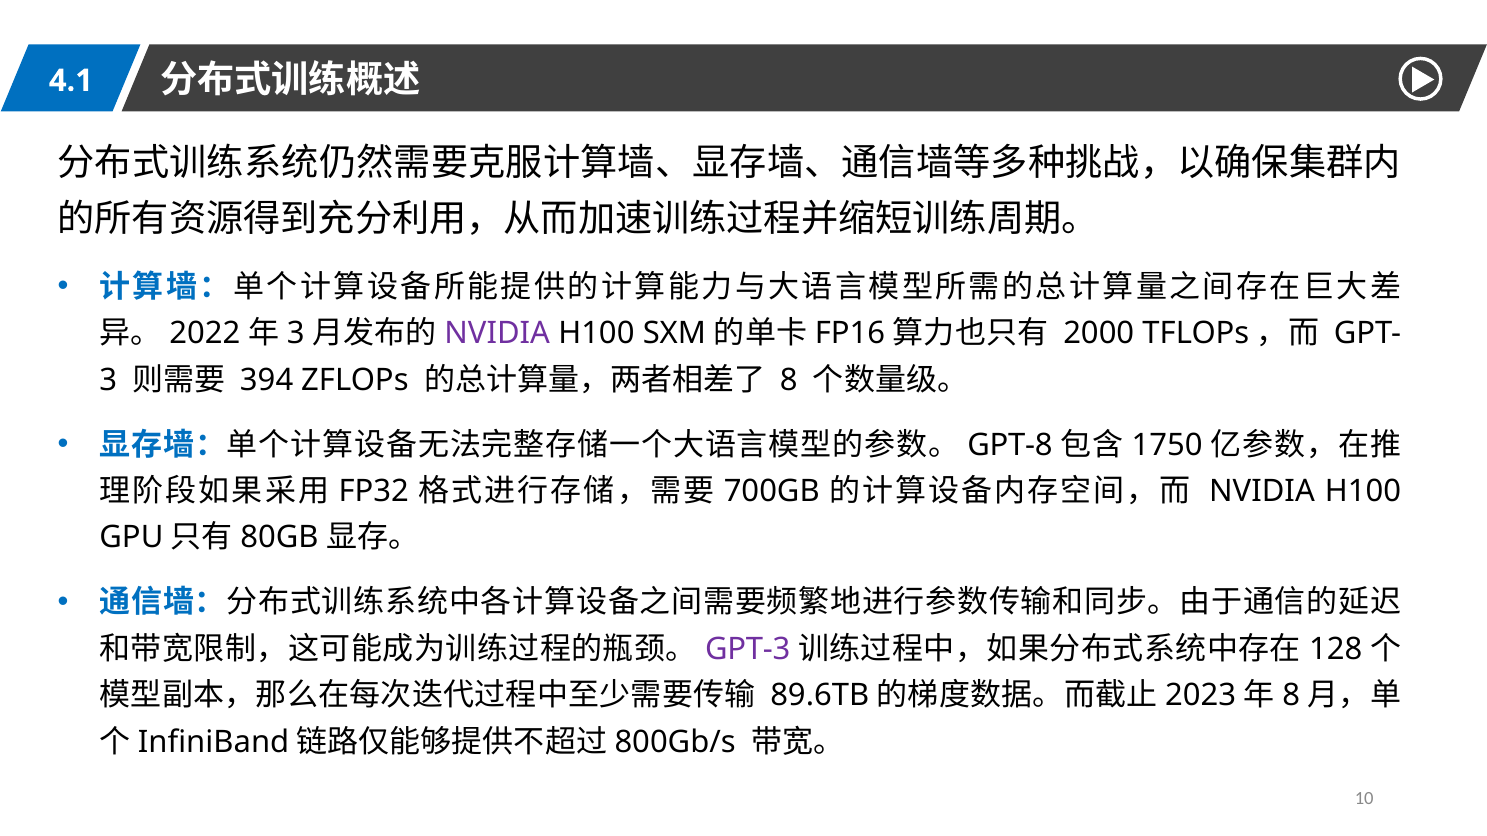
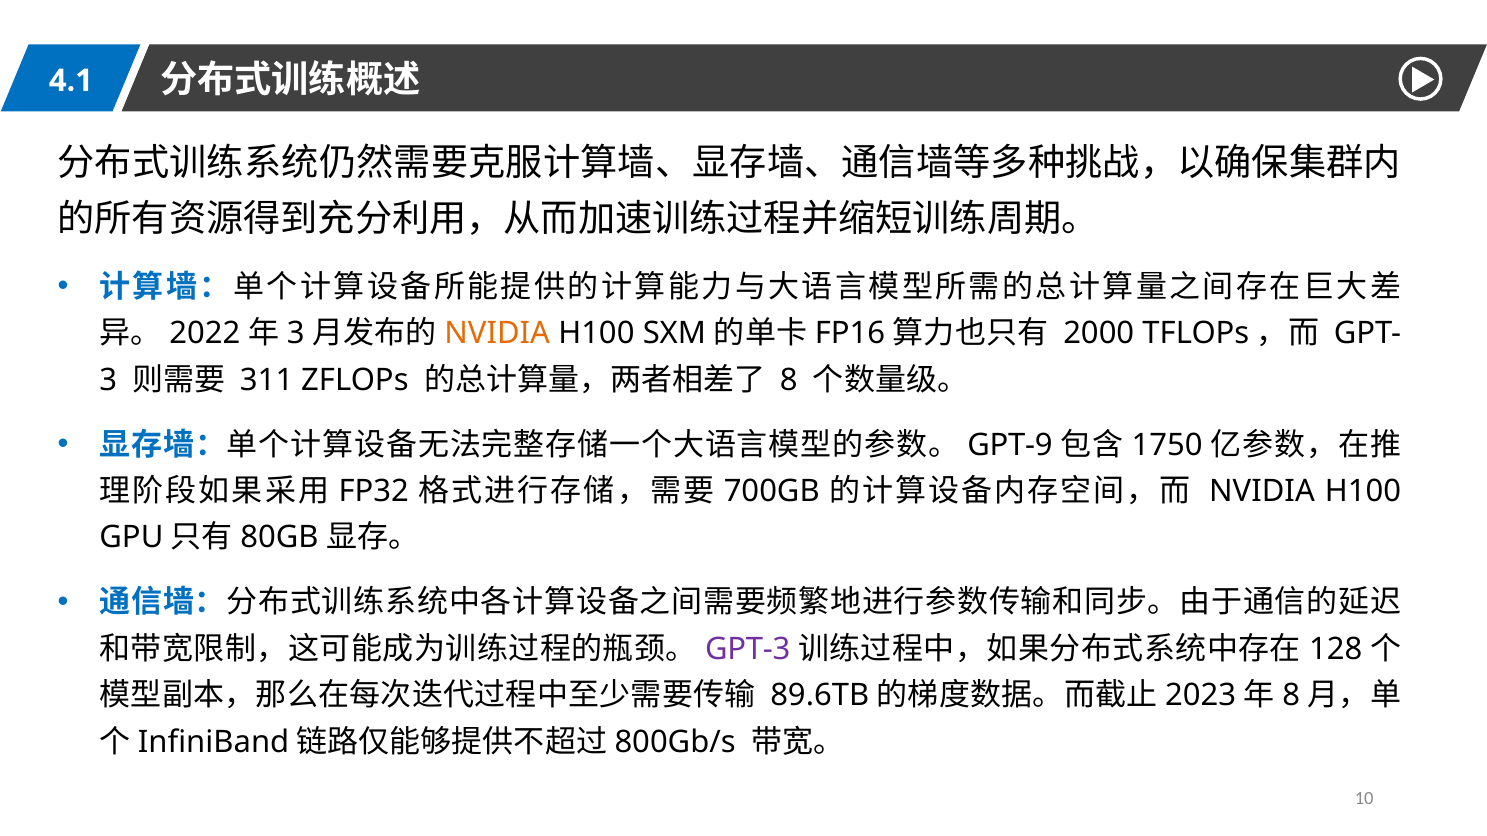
NVIDIA at (497, 334) colour: purple -> orange
394: 394 -> 311
GPT-8: GPT-8 -> GPT-9
